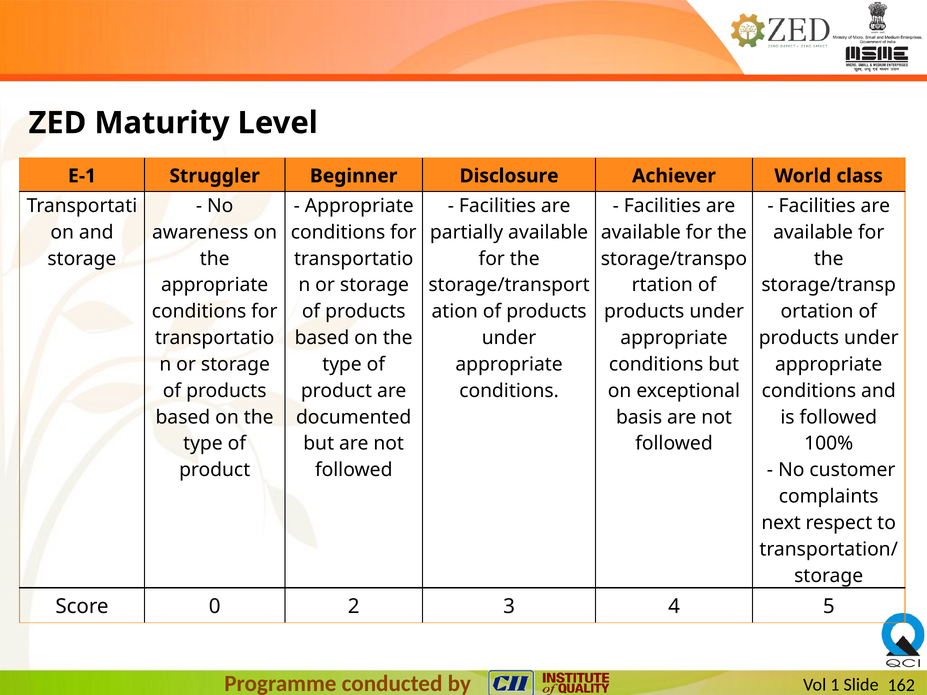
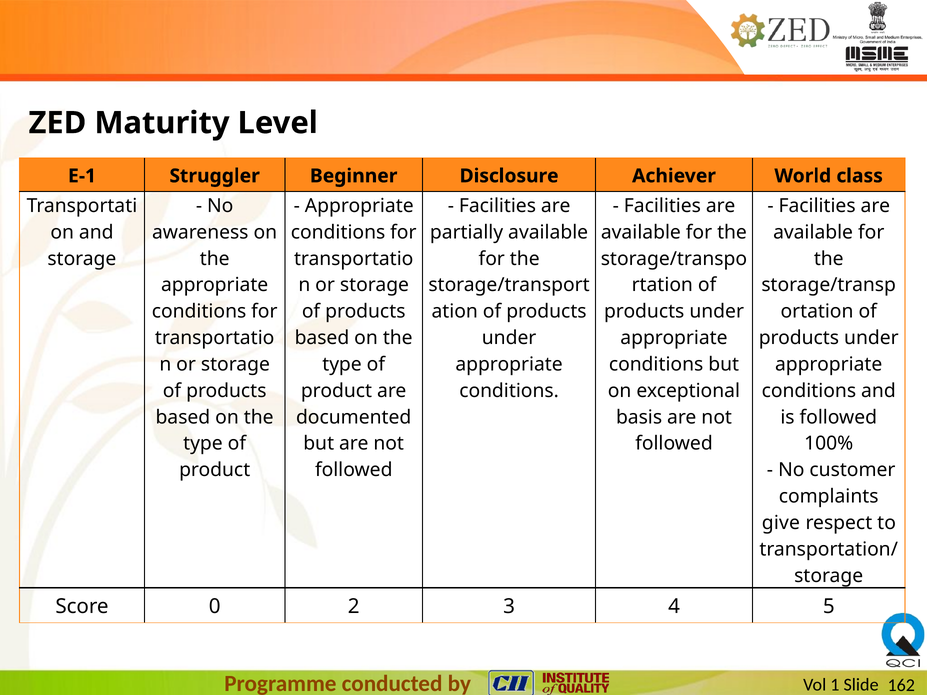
next: next -> give
